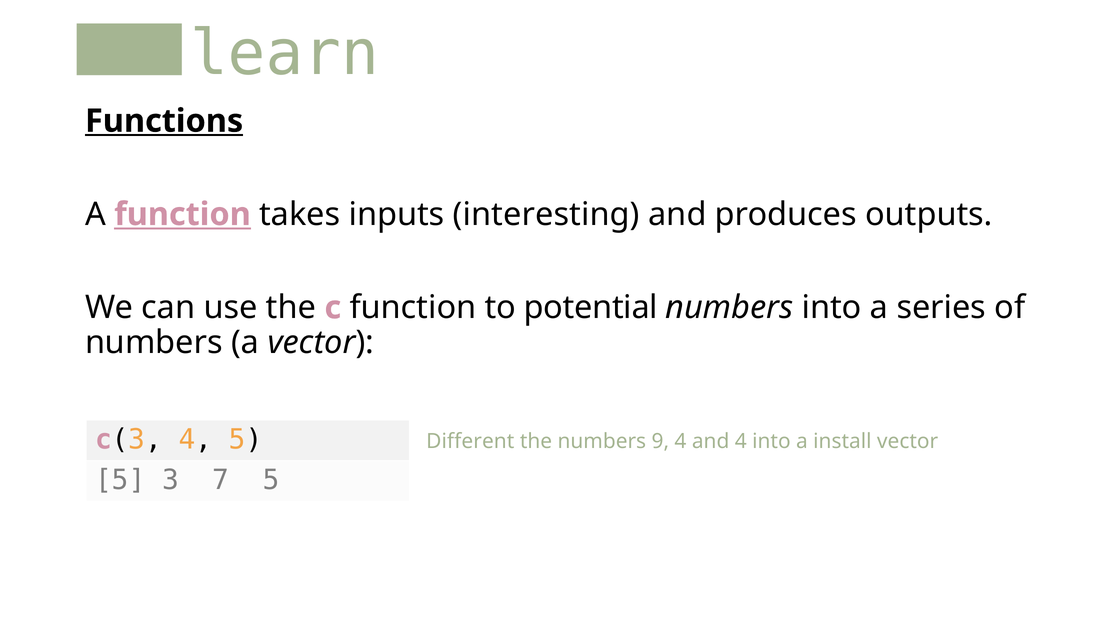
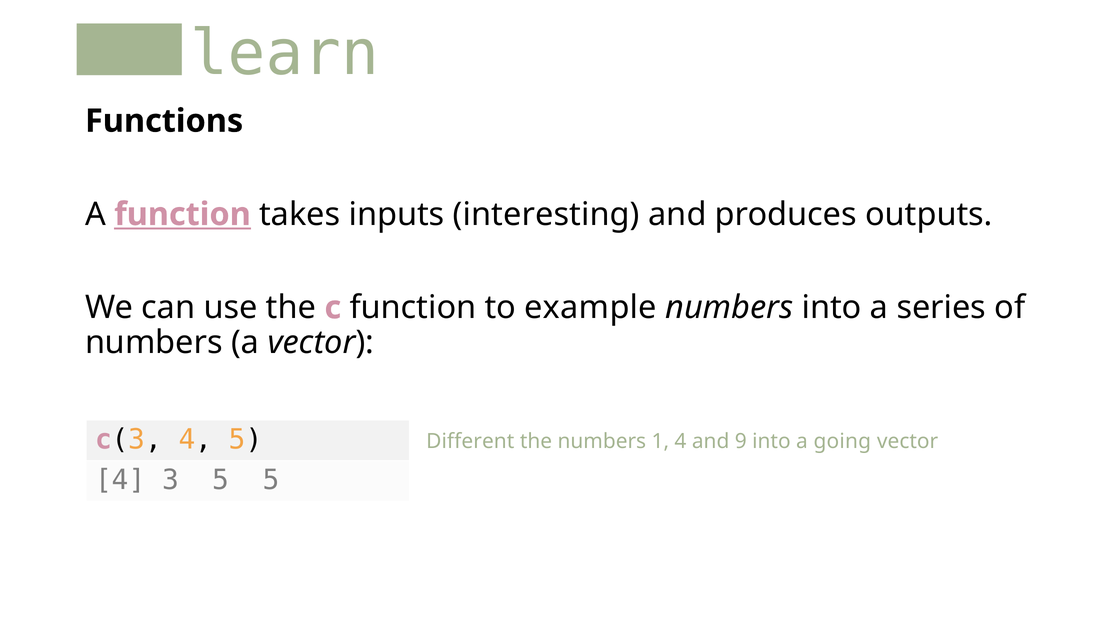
Functions underline: present -> none
potential: potential -> example
9: 9 -> 1
and 4: 4 -> 9
install: install -> going
5 at (120, 480): 5 -> 4
3 7: 7 -> 5
